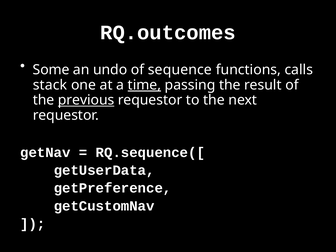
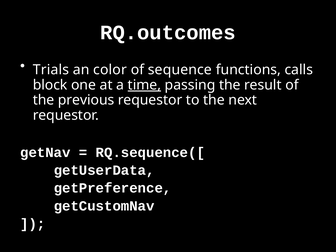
Some: Some -> Trials
undo: undo -> color
stack: stack -> block
previous underline: present -> none
